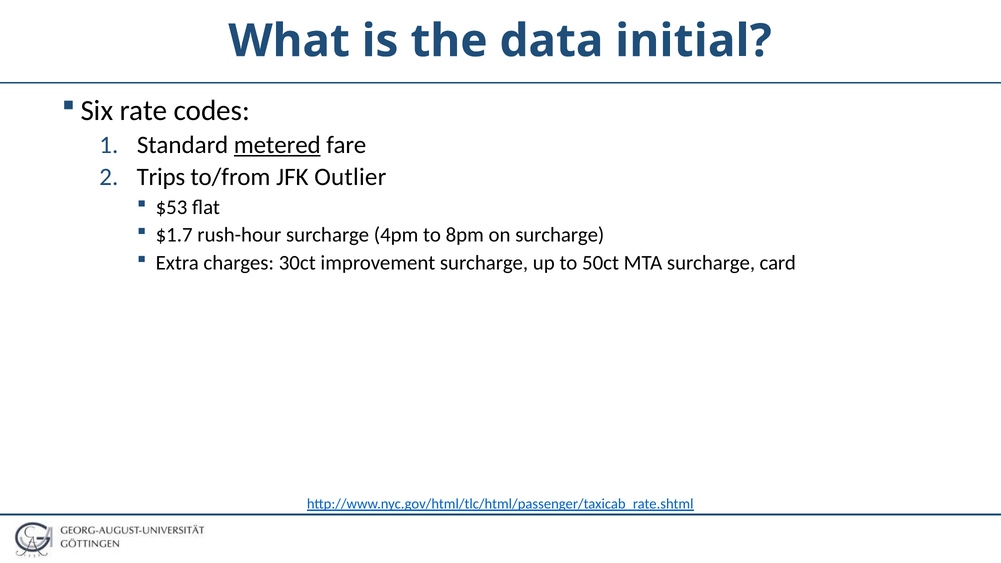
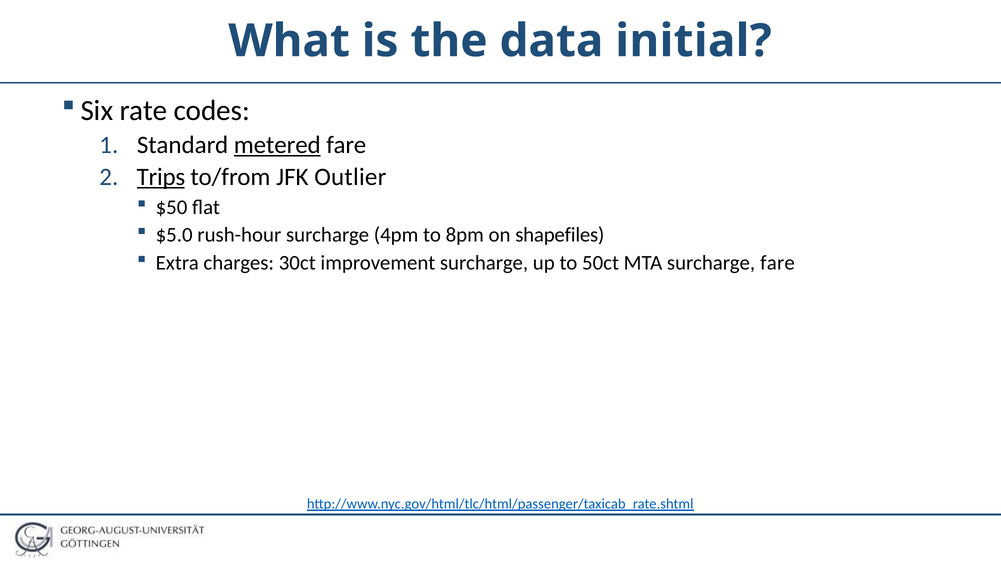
Trips underline: none -> present
$53: $53 -> $50
$1.7: $1.7 -> $5.0
on surcharge: surcharge -> shapefiles
surcharge card: card -> fare
